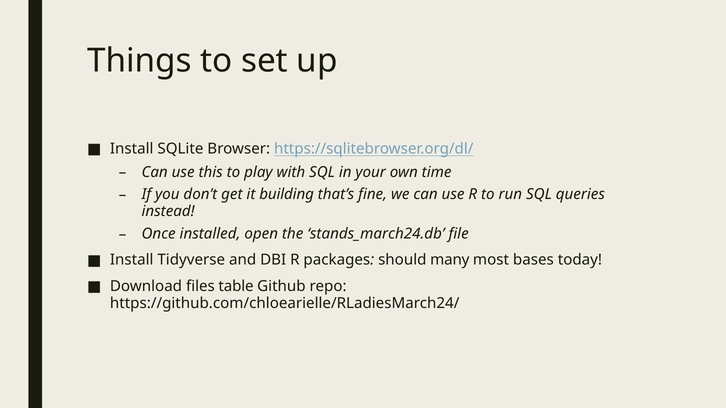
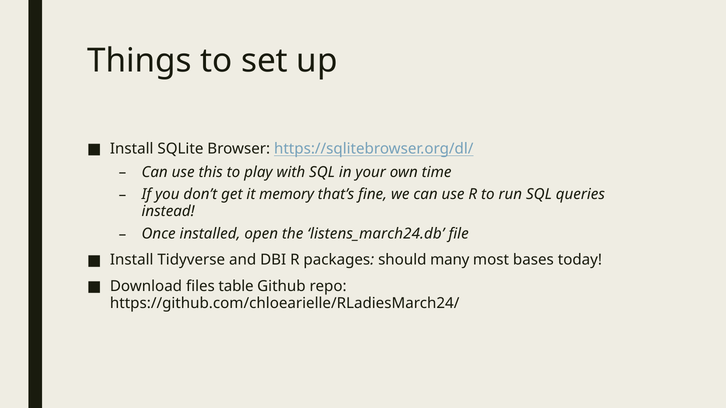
building: building -> memory
stands_march24.db: stands_march24.db -> listens_march24.db
